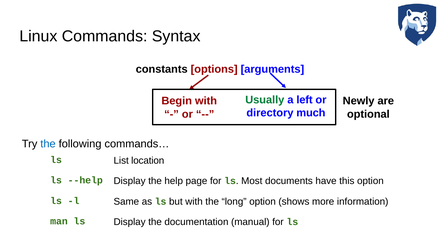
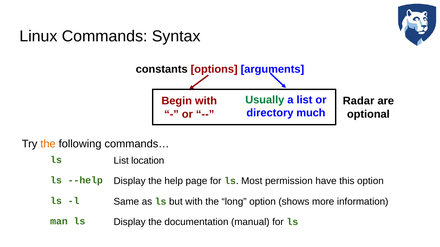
a left: left -> list
Newly: Newly -> Radar
the at (48, 144) colour: blue -> orange
documents: documents -> permission
